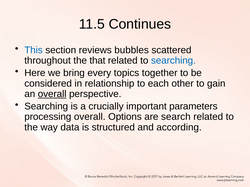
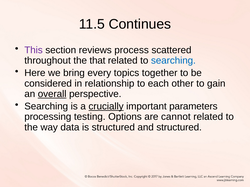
This colour: blue -> purple
bubbles: bubbles -> process
crucially underline: none -> present
processing overall: overall -> testing
search: search -> cannot
and according: according -> structured
